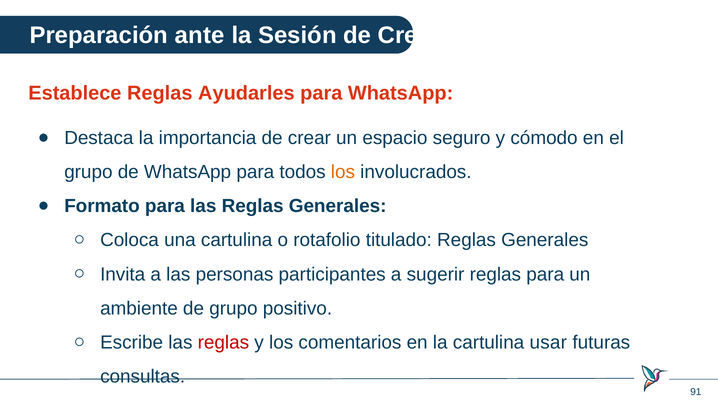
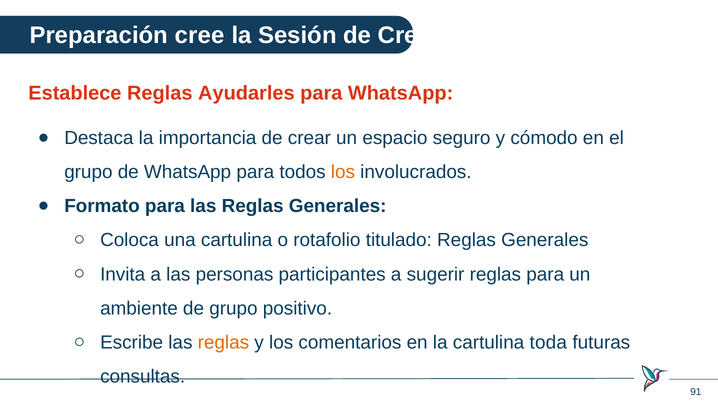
ante: ante -> cree
reglas at (223, 342) colour: red -> orange
usar: usar -> toda
